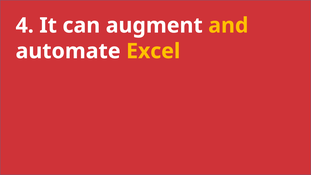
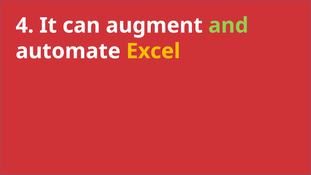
and colour: yellow -> light green
